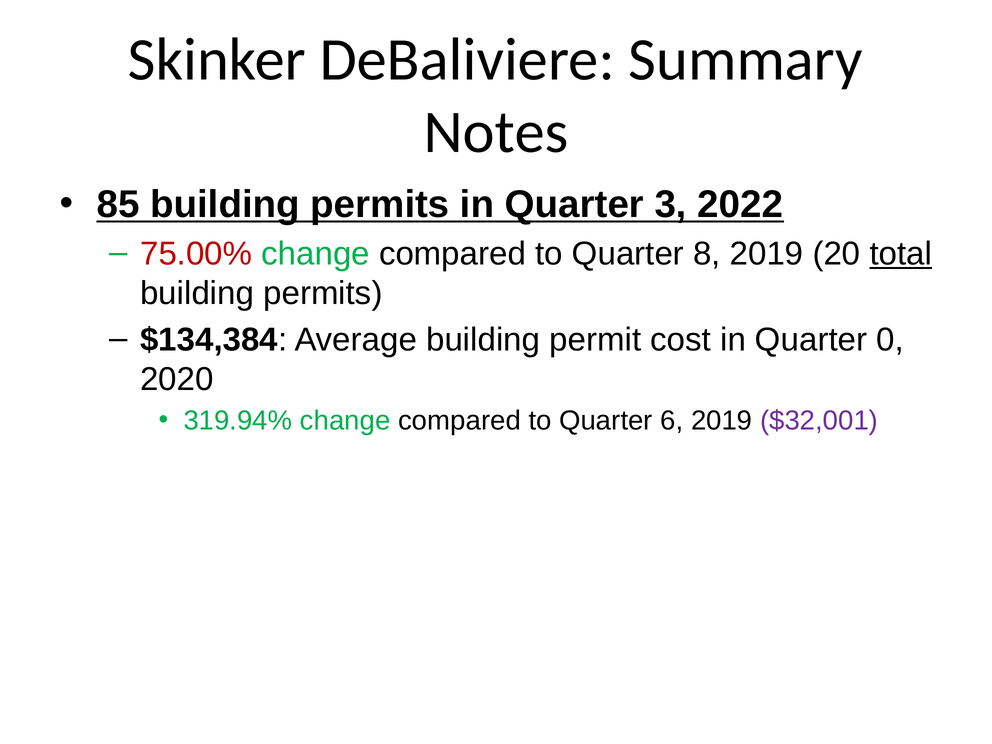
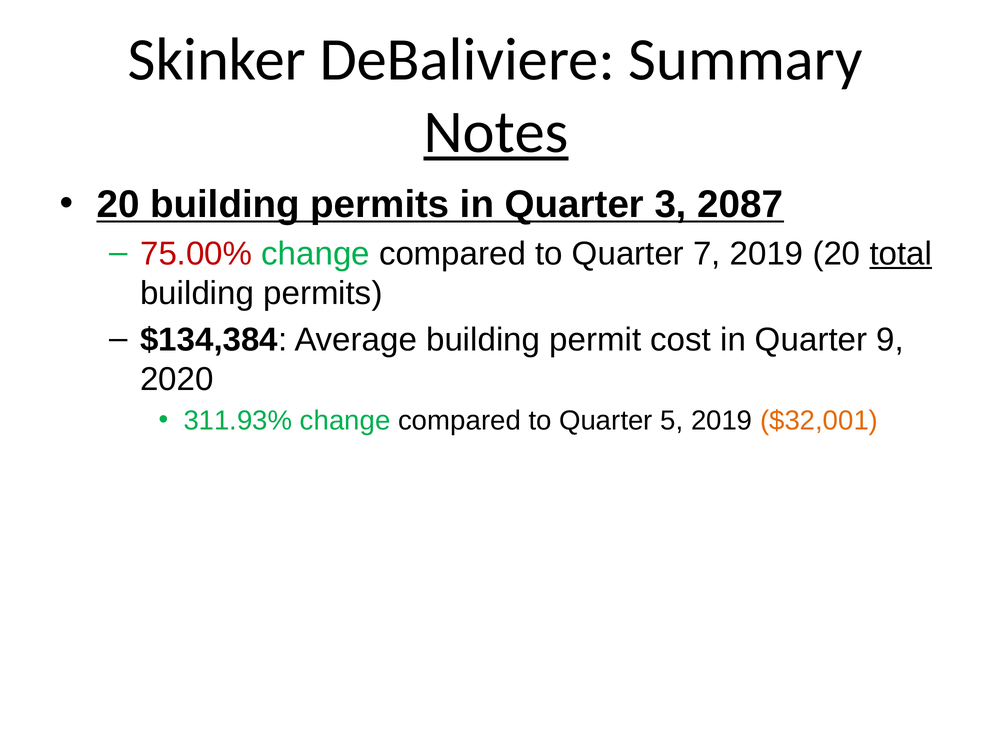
Notes underline: none -> present
85 at (118, 204): 85 -> 20
2022: 2022 -> 2087
8: 8 -> 7
0: 0 -> 9
319.94%: 319.94% -> 311.93%
6: 6 -> 5
$32,001 colour: purple -> orange
